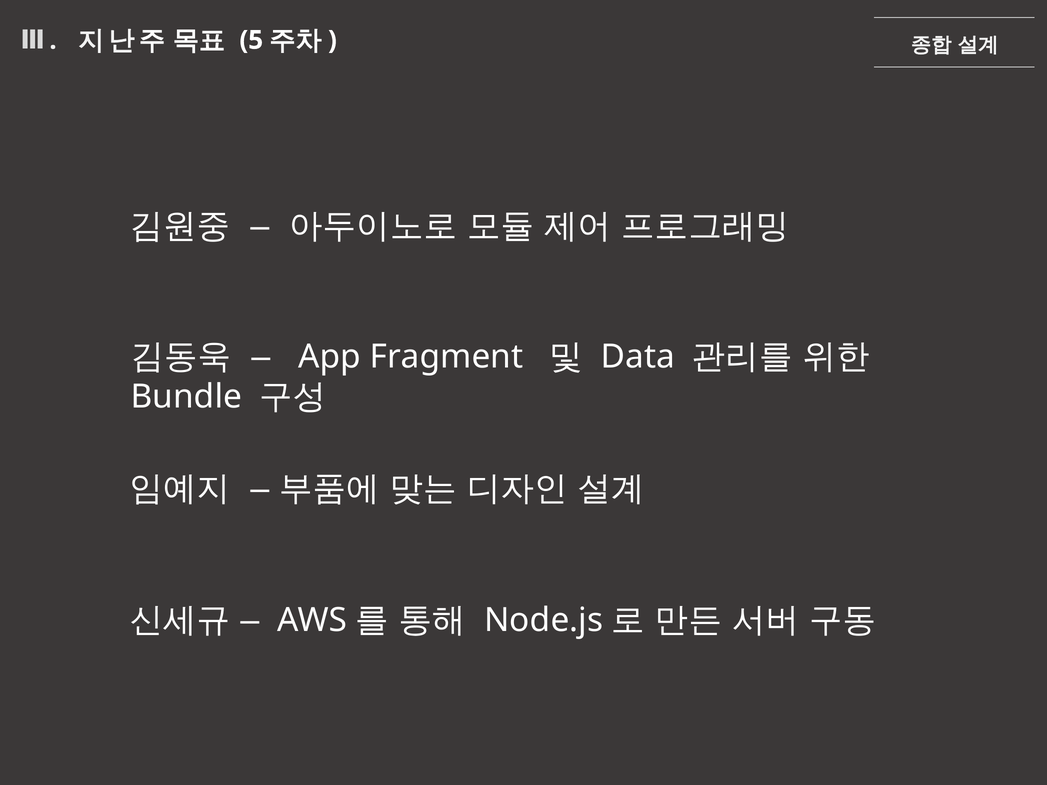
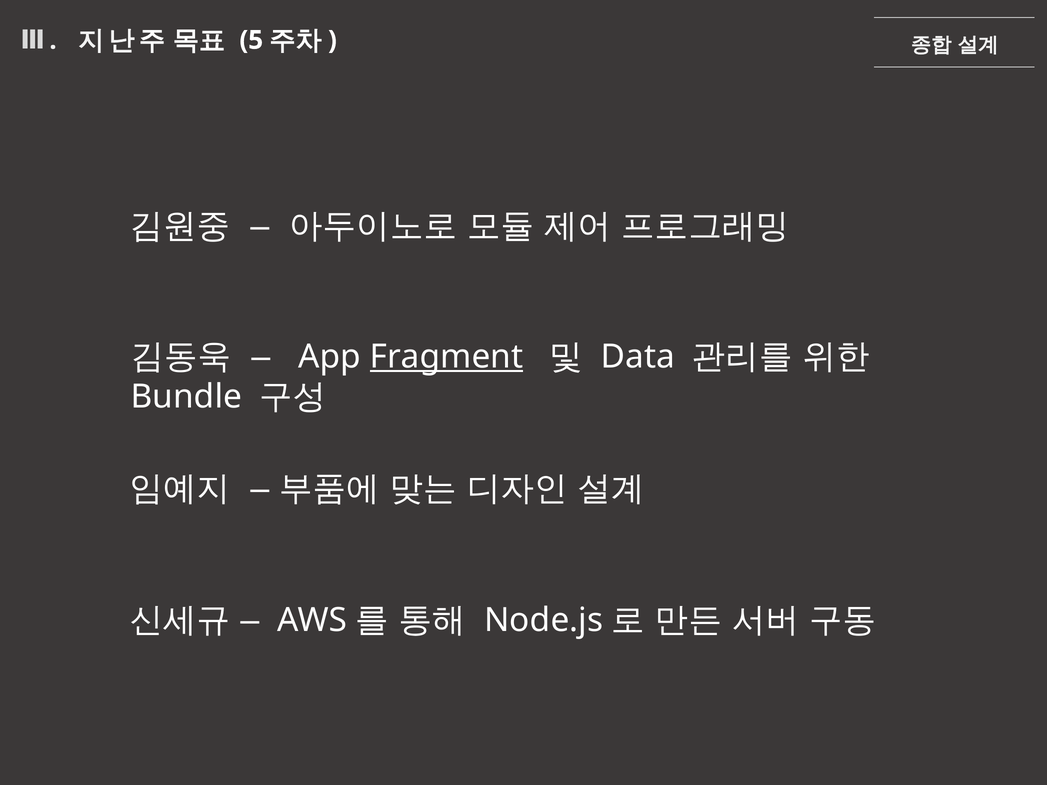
Fragment underline: none -> present
